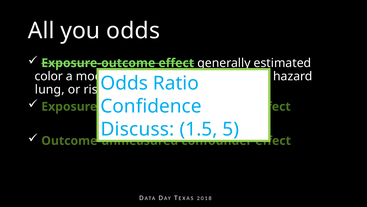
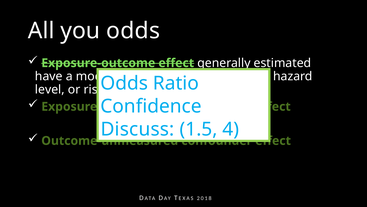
color: color -> have
lung: lung -> level
5: 5 -> 4
